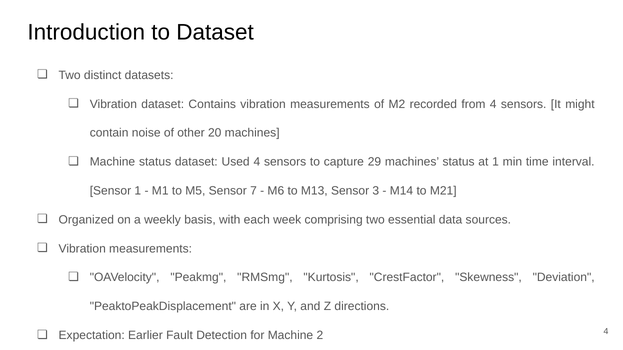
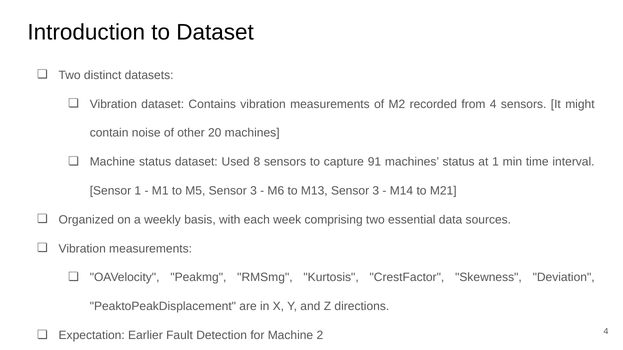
Used 4: 4 -> 8
29: 29 -> 91
M5 Sensor 7: 7 -> 3
